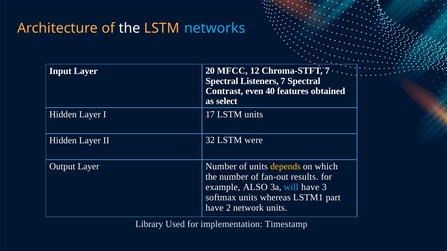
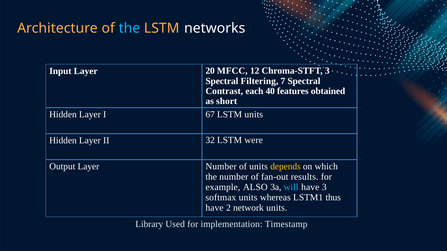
the at (129, 28) colour: white -> light blue
networks colour: light blue -> white
Chroma-STFT 7: 7 -> 3
Listeners: Listeners -> Filtering
even: even -> each
select: select -> short
17: 17 -> 67
part: part -> thus
